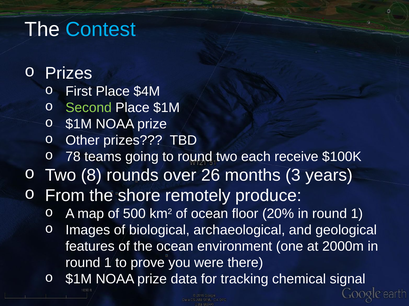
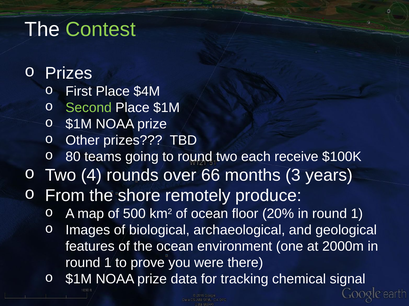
Contest colour: light blue -> light green
78: 78 -> 80
8: 8 -> 4
26: 26 -> 66
